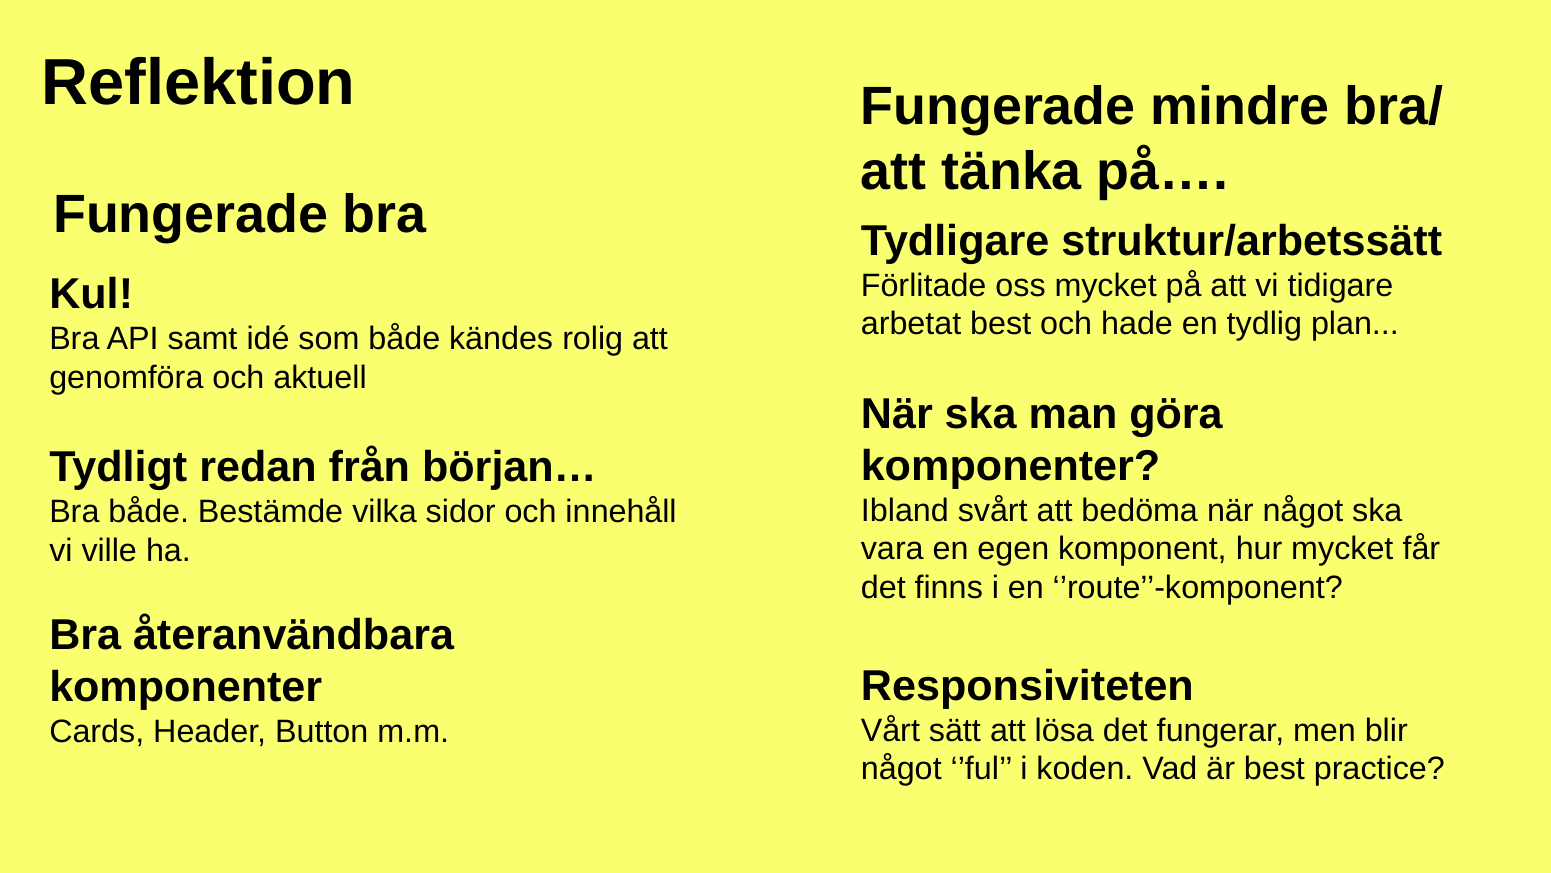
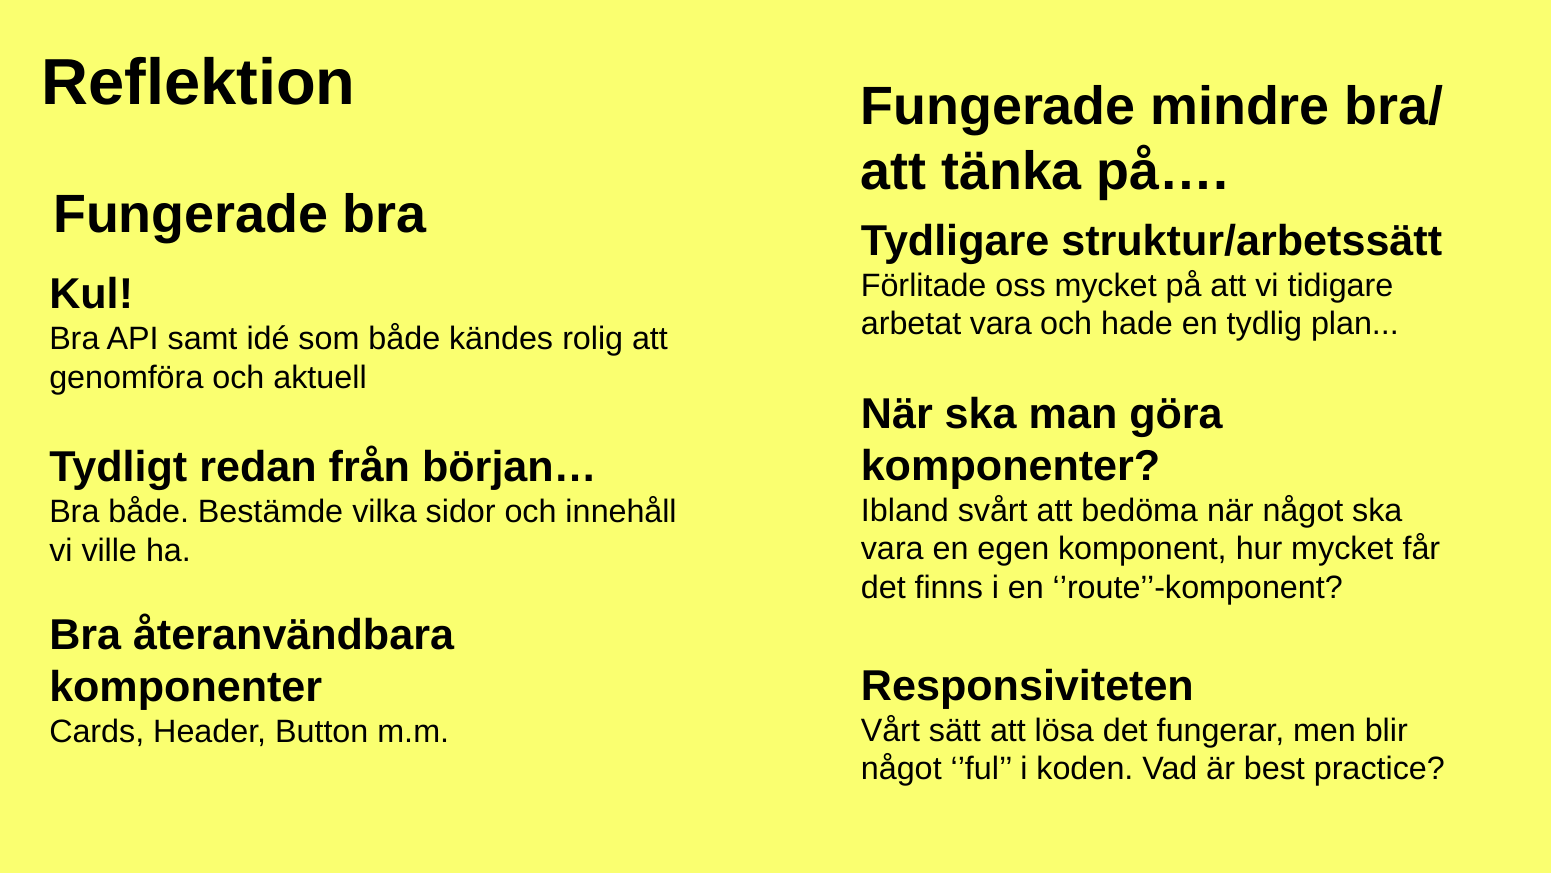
arbetat best: best -> vara
